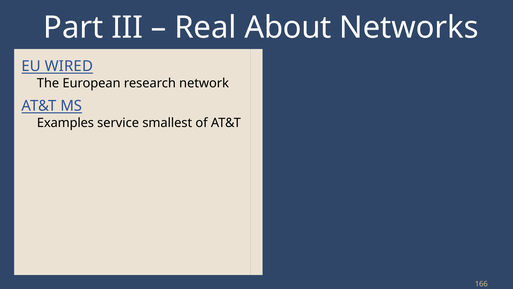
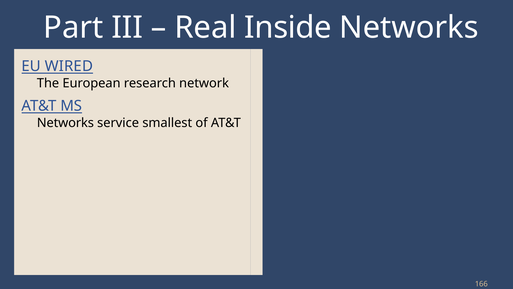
About: About -> Inside
Examples at (65, 123): Examples -> Networks
